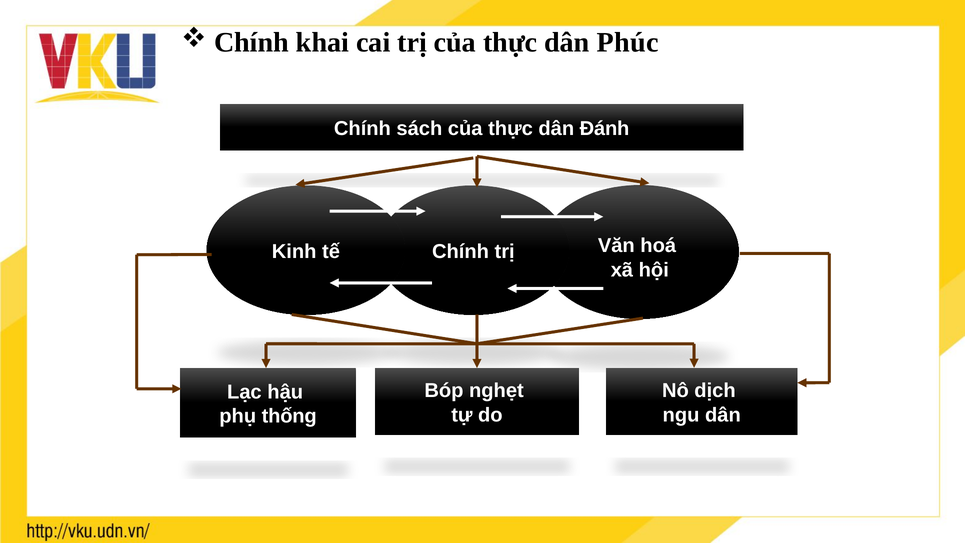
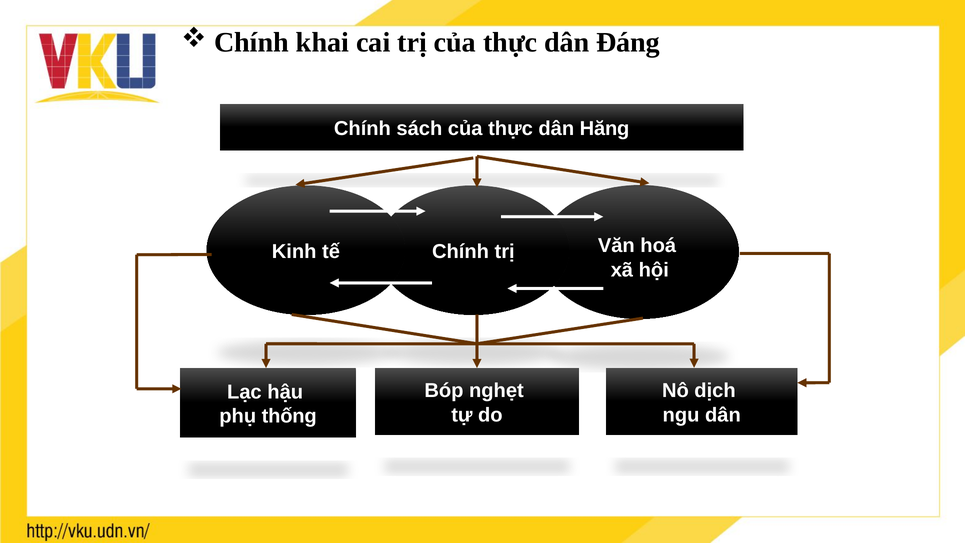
Phúc: Phúc -> Đáng
Đánh: Đánh -> Hăng
